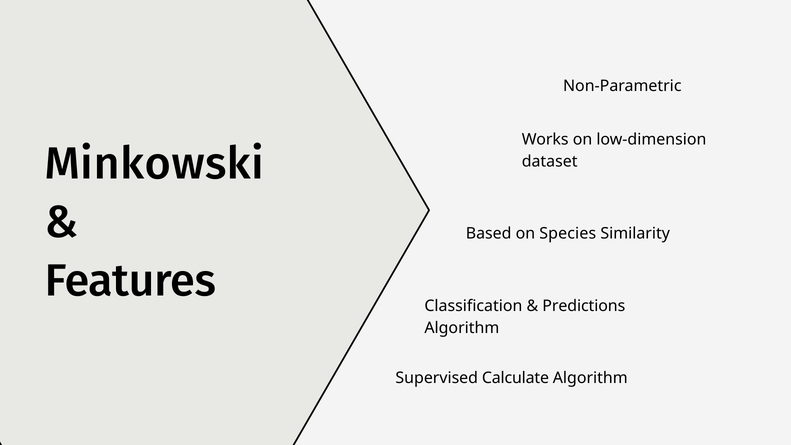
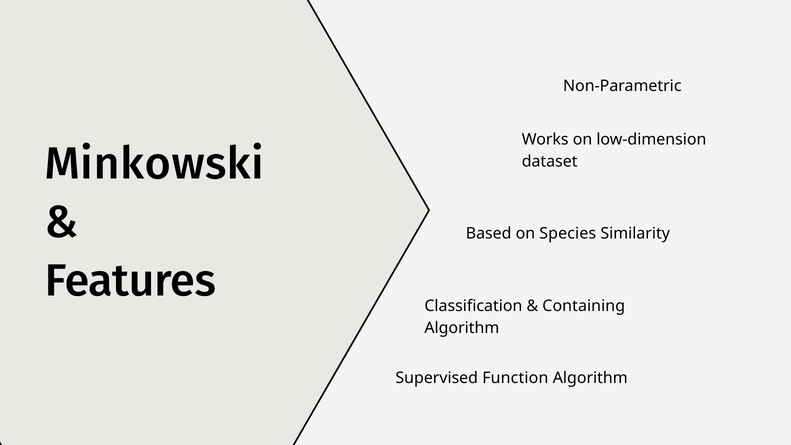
Predictions: Predictions -> Containing
Calculate: Calculate -> Function
